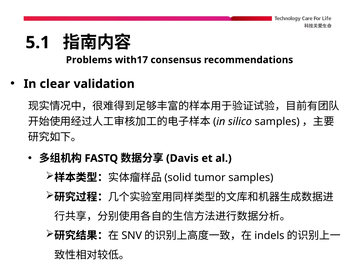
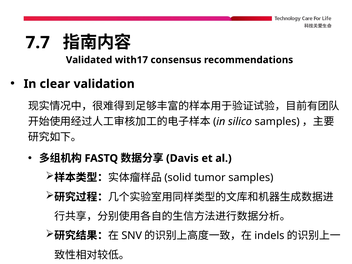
5.1: 5.1 -> 7.7
Problems: Problems -> Validated
